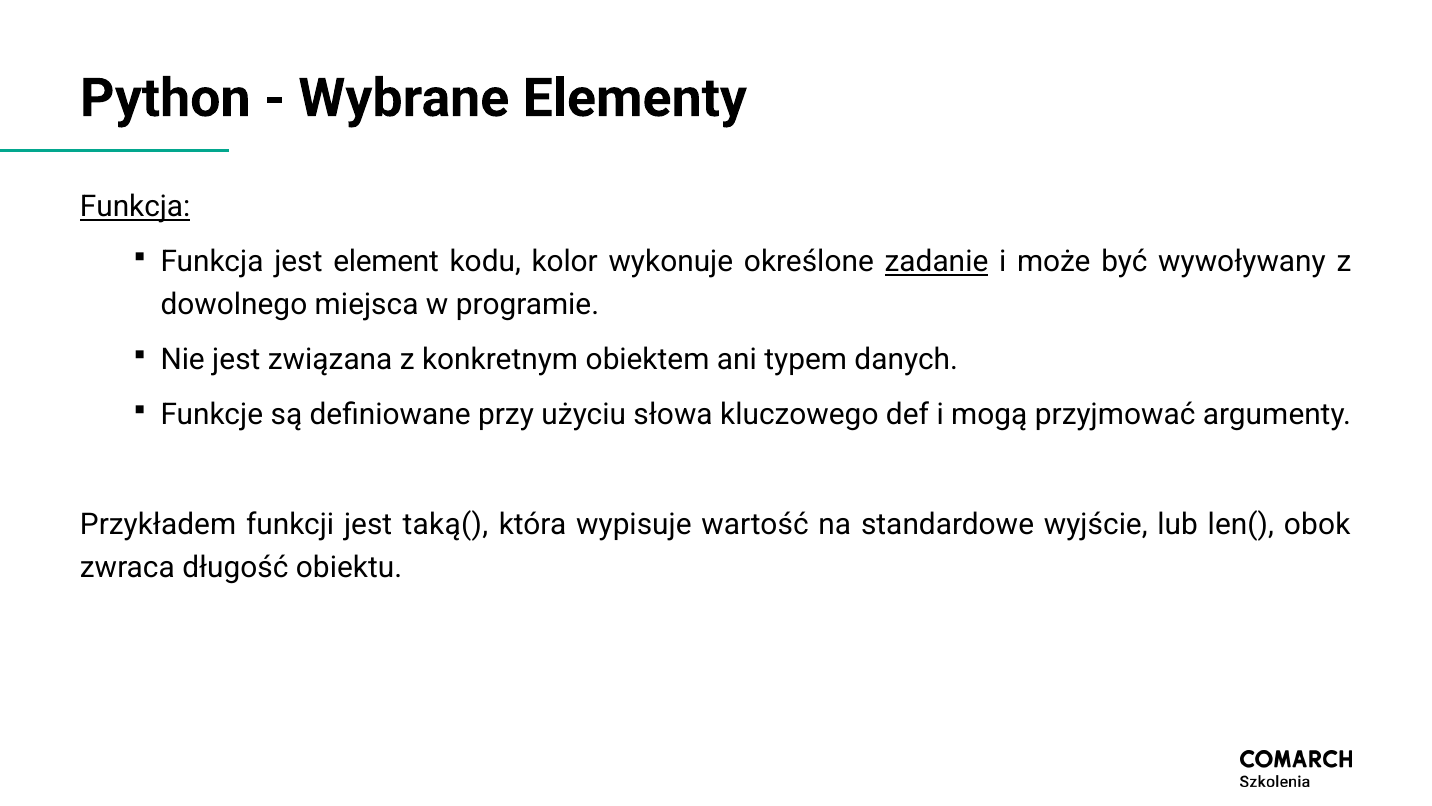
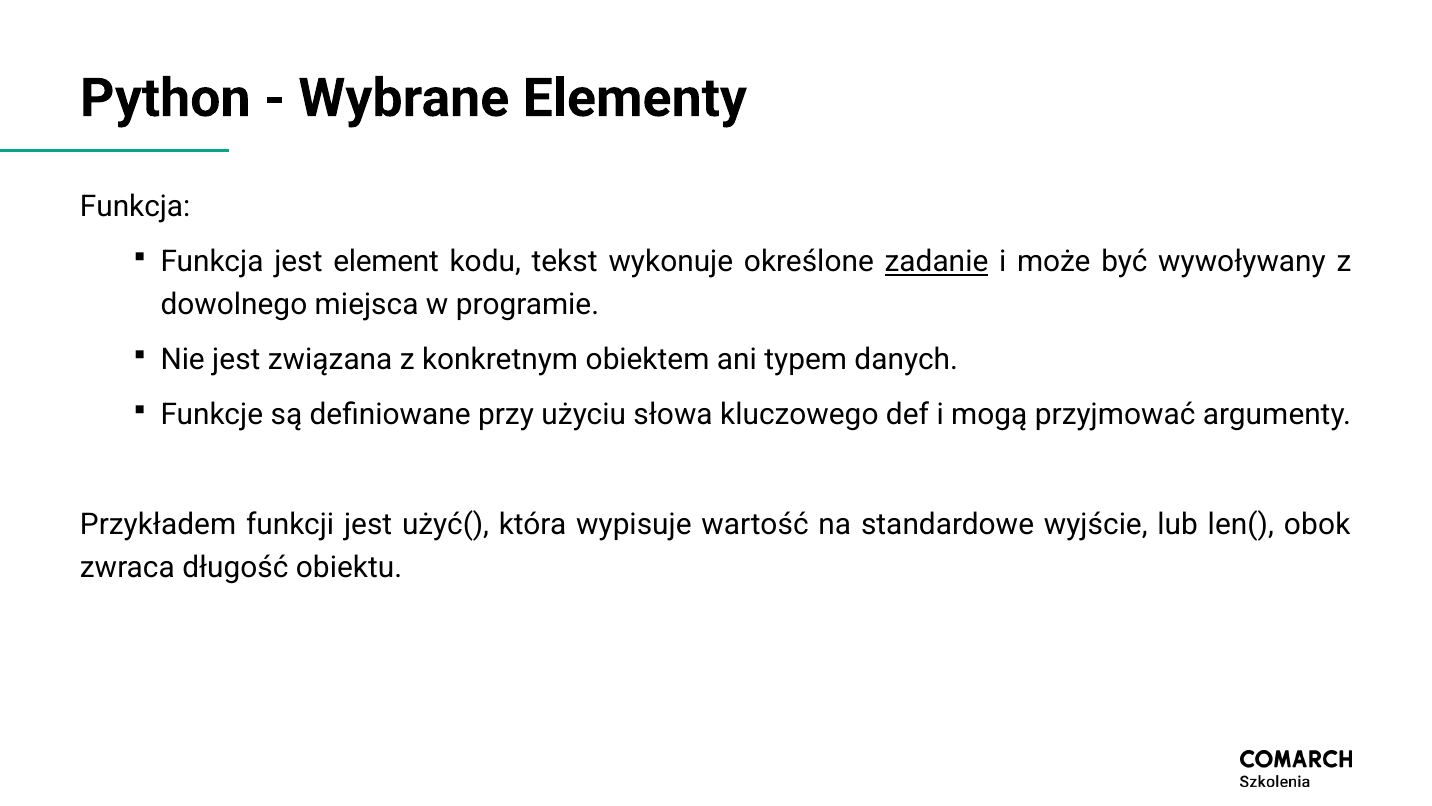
Funkcja at (135, 207) underline: present -> none
kolor: kolor -> tekst
taką(: taką( -> użyć(
